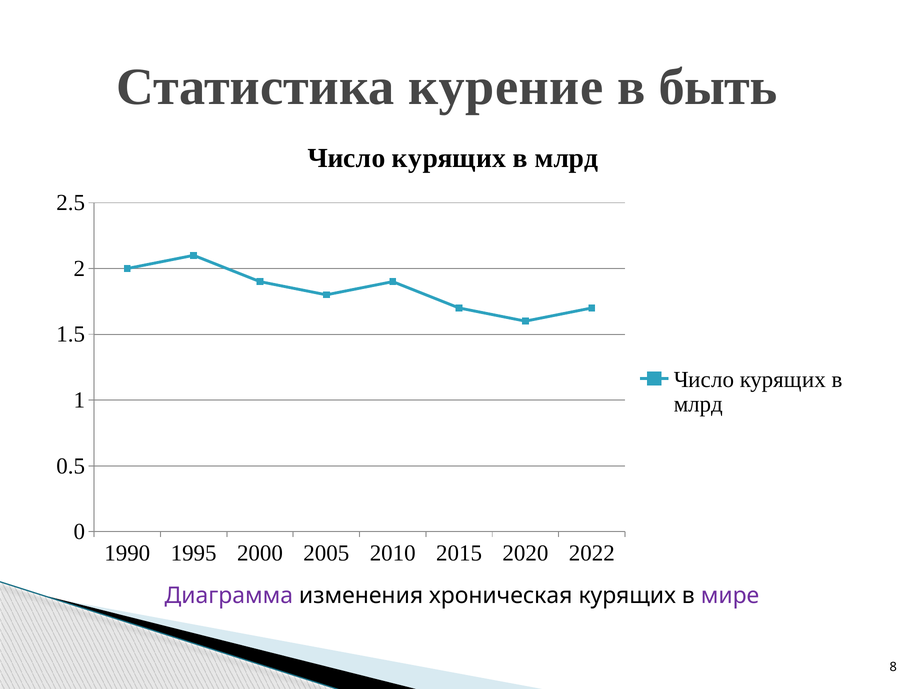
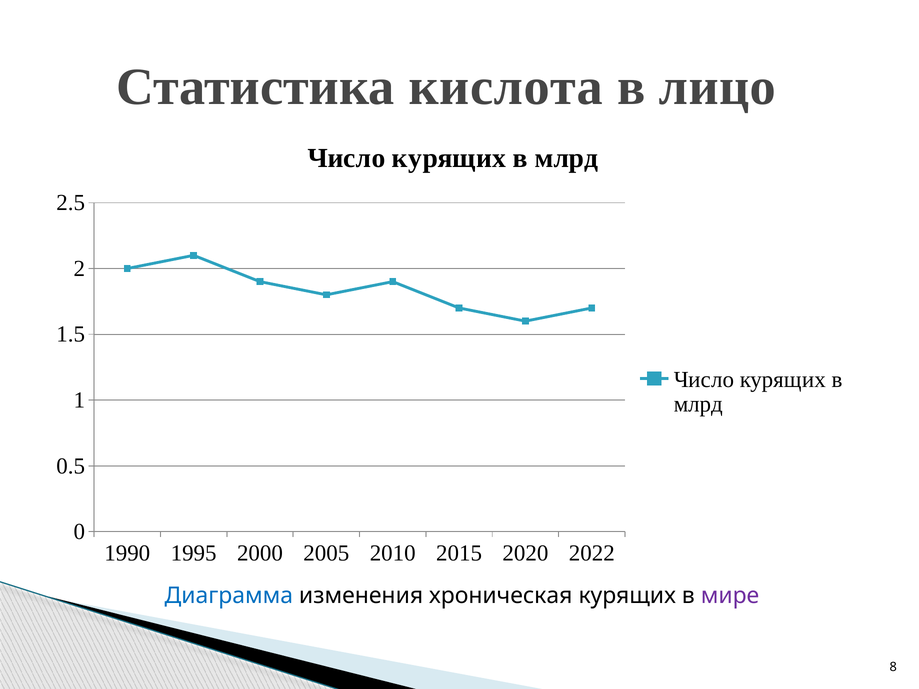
курение: курение -> кислота
быть: быть -> лицо
Диаграмма colour: purple -> blue
